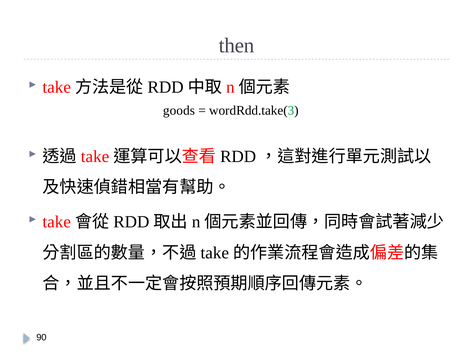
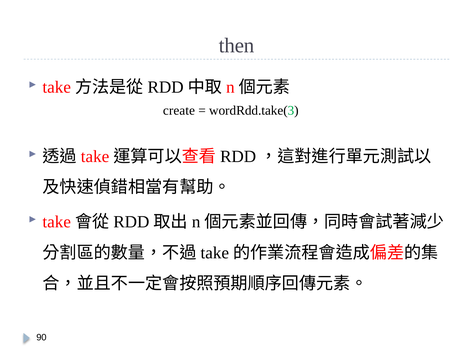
goods: goods -> create
